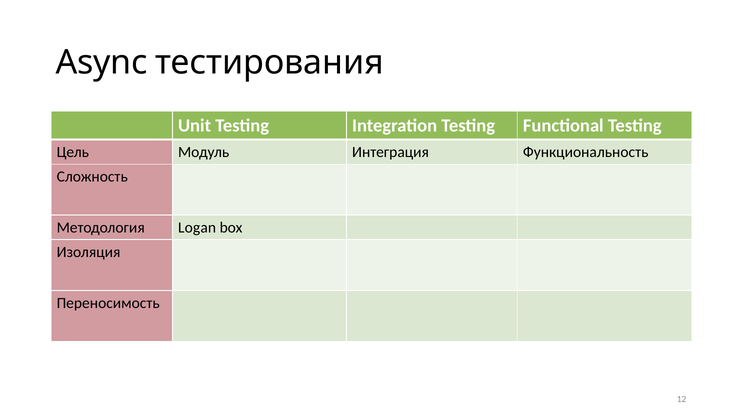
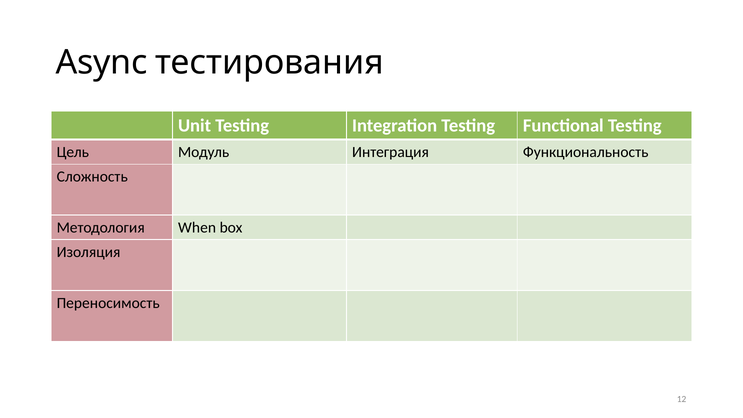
Logan: Logan -> When
